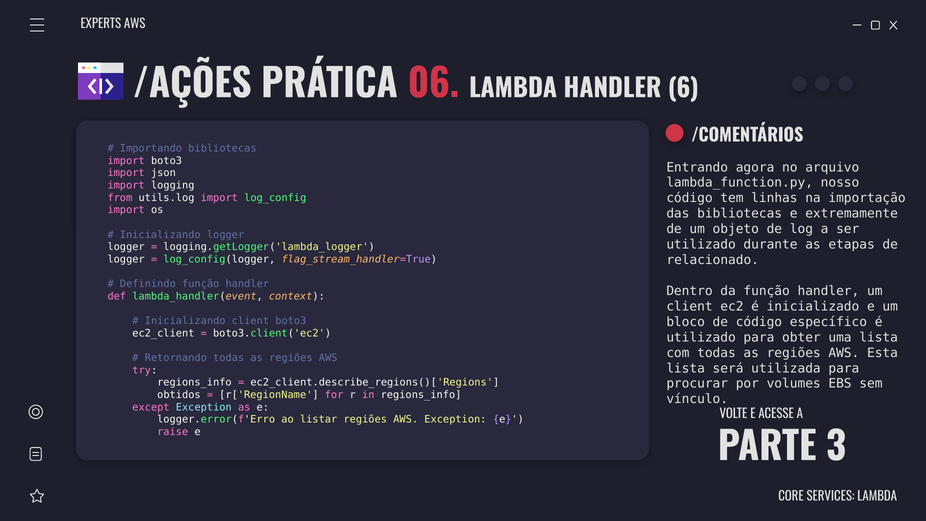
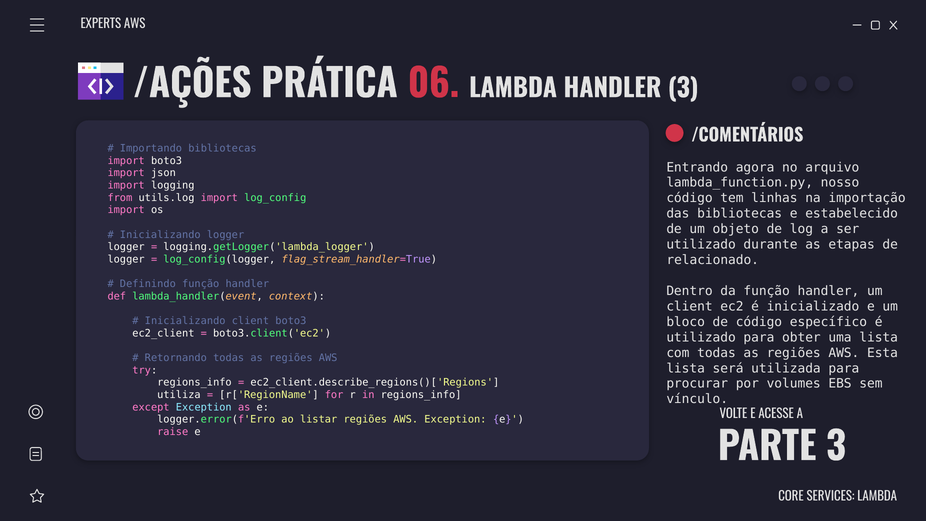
HANDLER 6: 6 -> 3
extremamente: extremamente -> estabelecido
obtidos: obtidos -> utiliza
